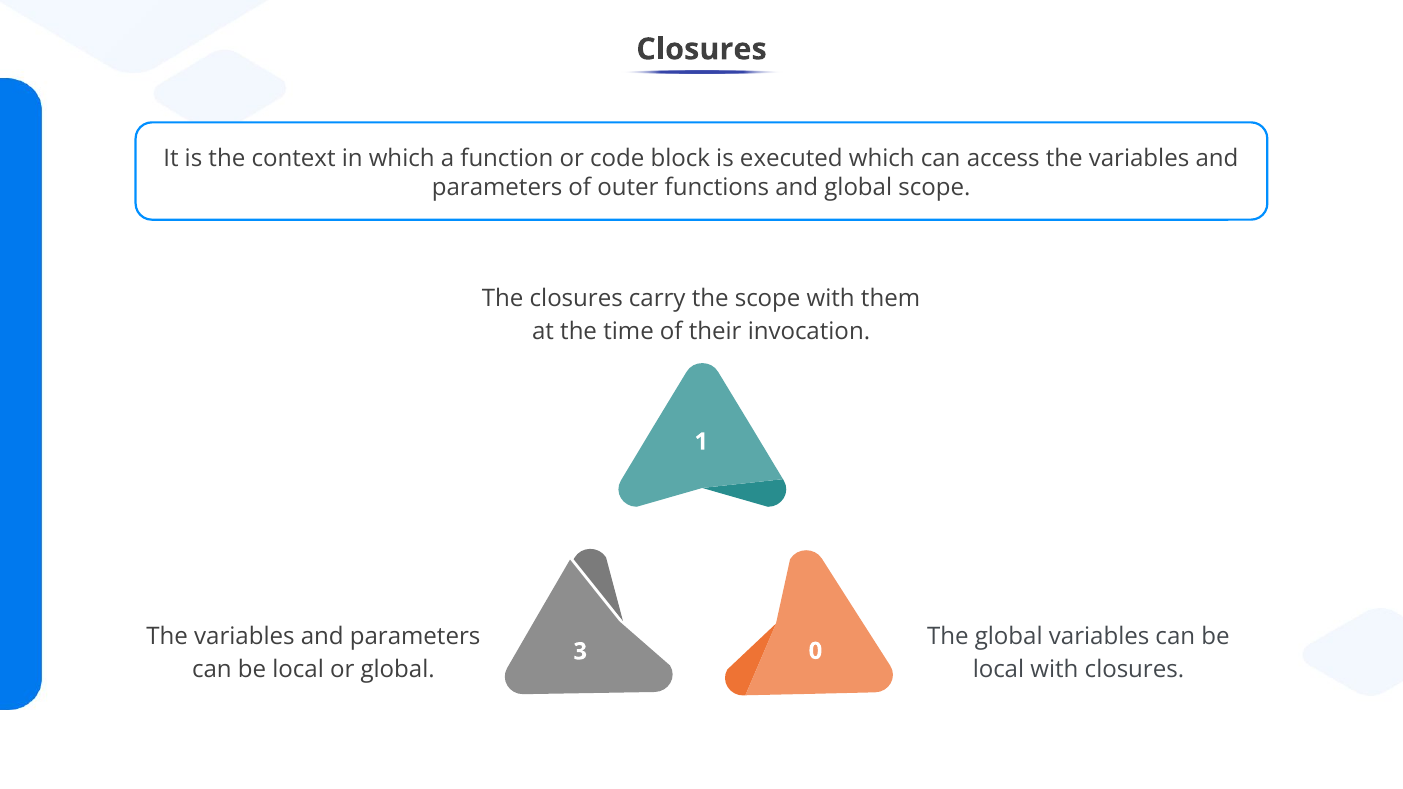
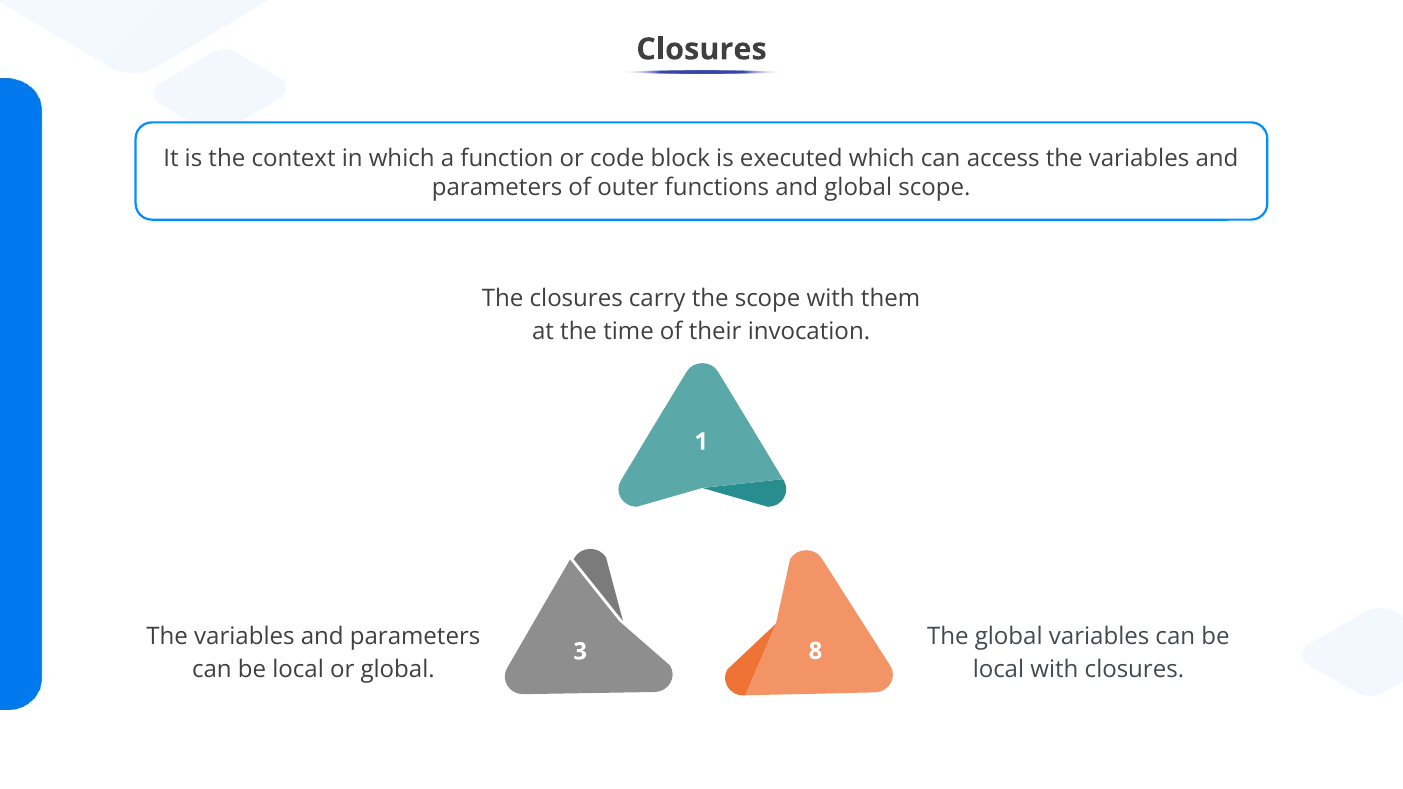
0: 0 -> 8
